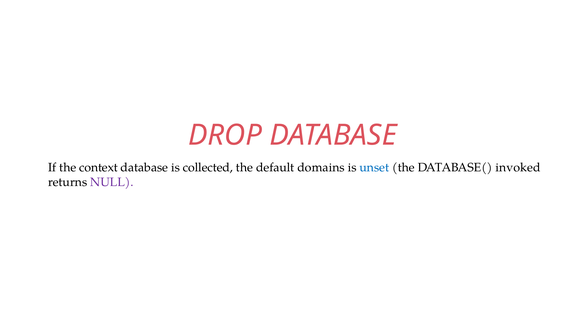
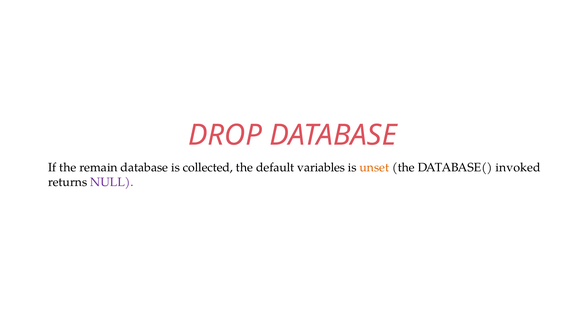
context: context -> remain
domains: domains -> variables
unset colour: blue -> orange
